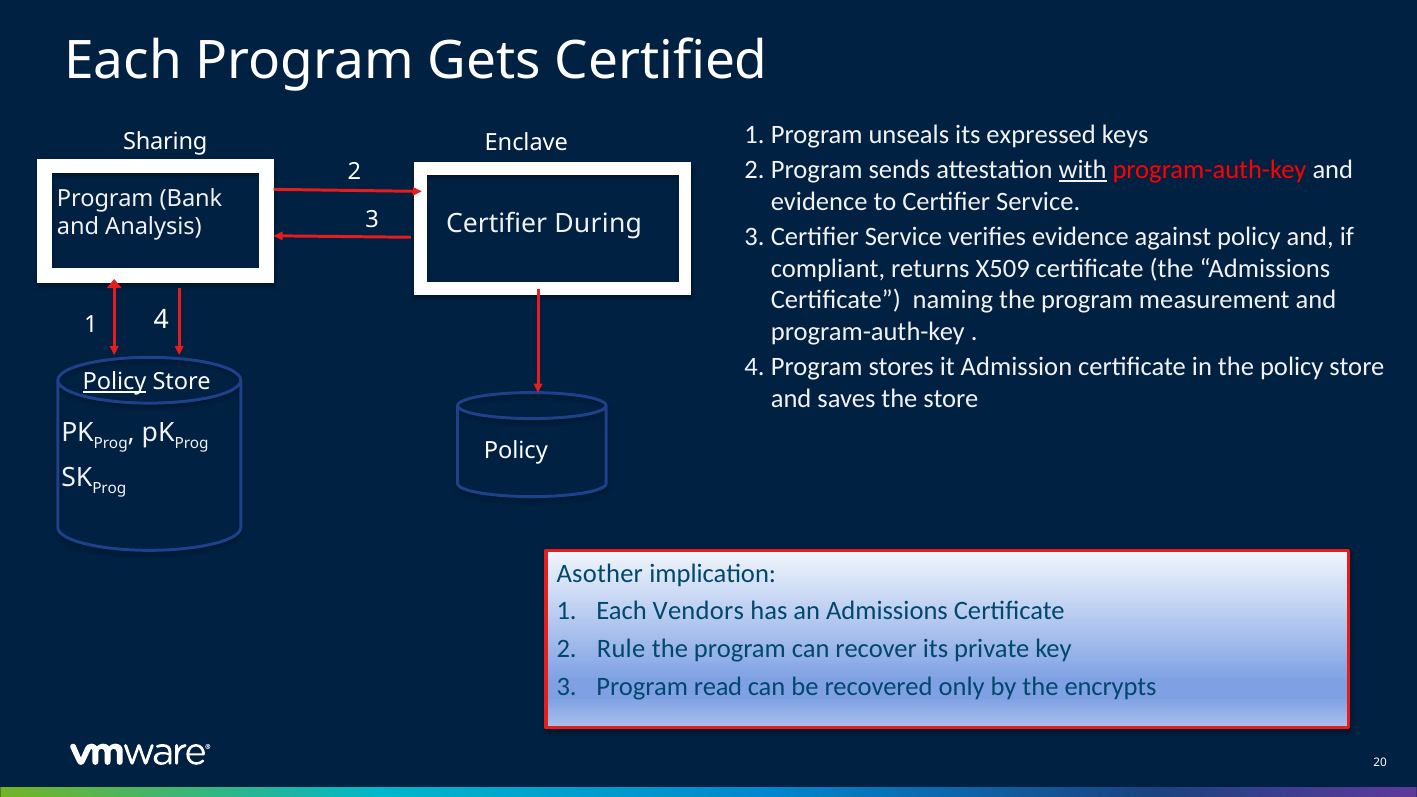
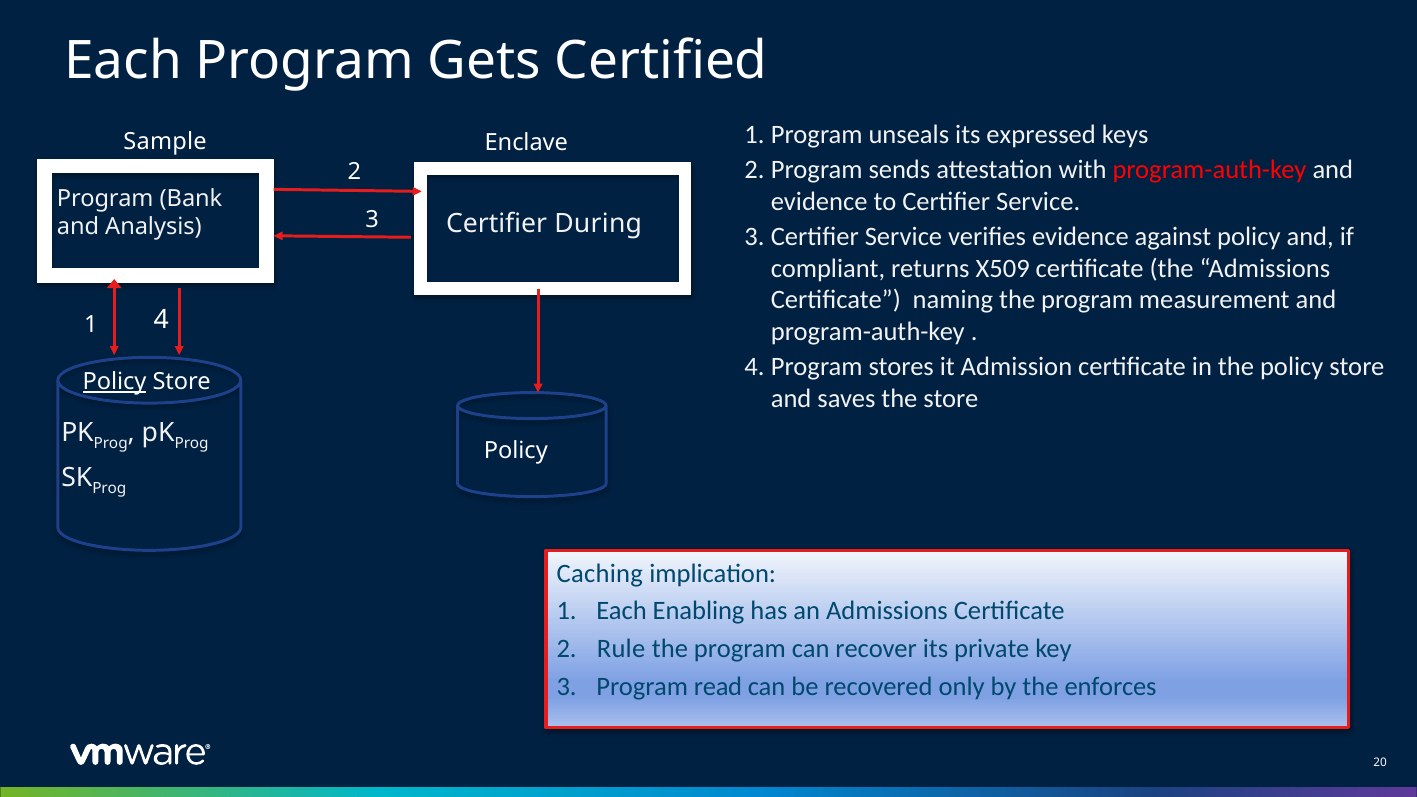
Sharing: Sharing -> Sample
with underline: present -> none
Asother: Asother -> Caching
Vendors: Vendors -> Enabling
encrypts: encrypts -> enforces
